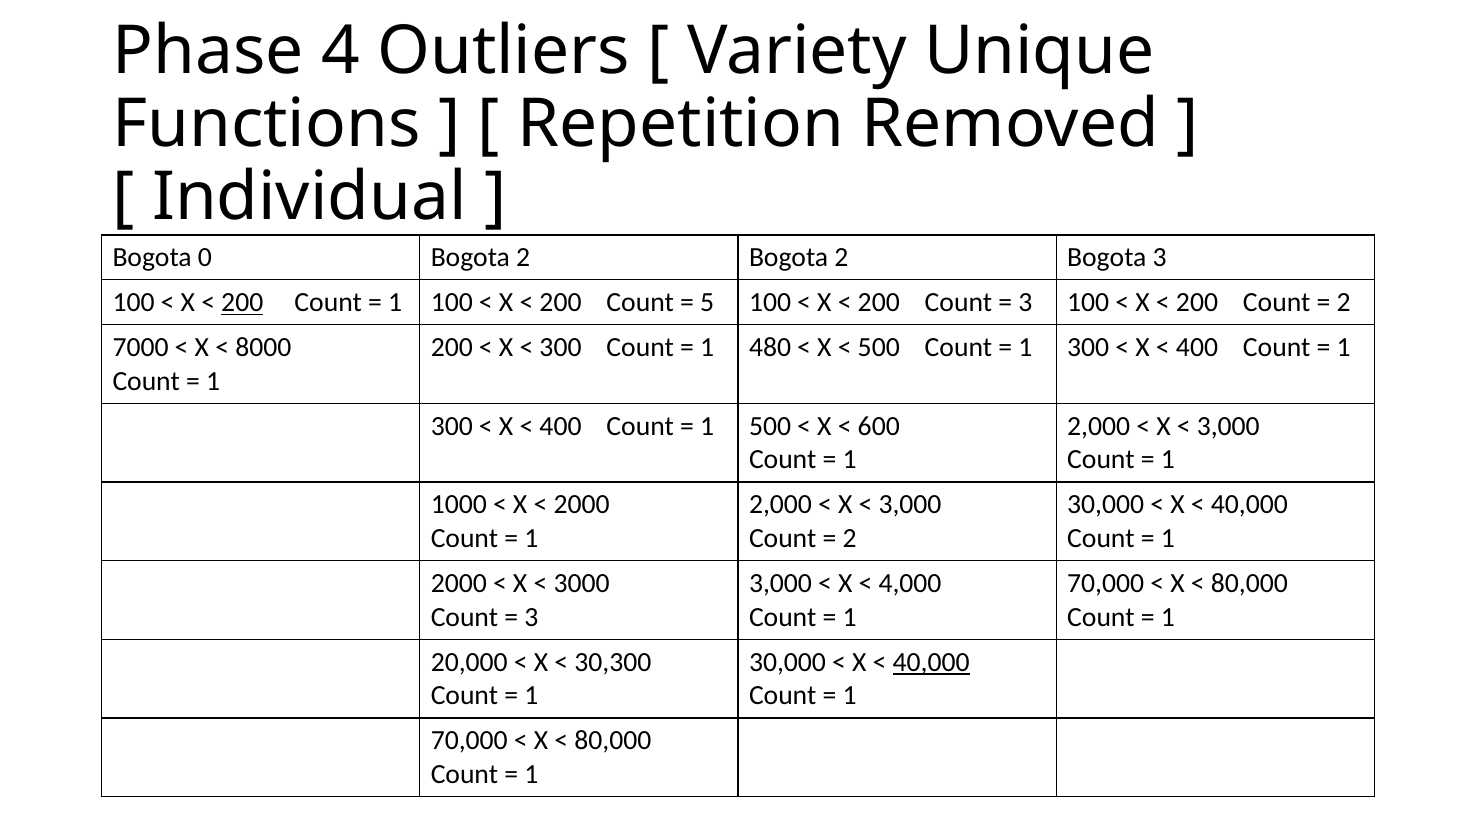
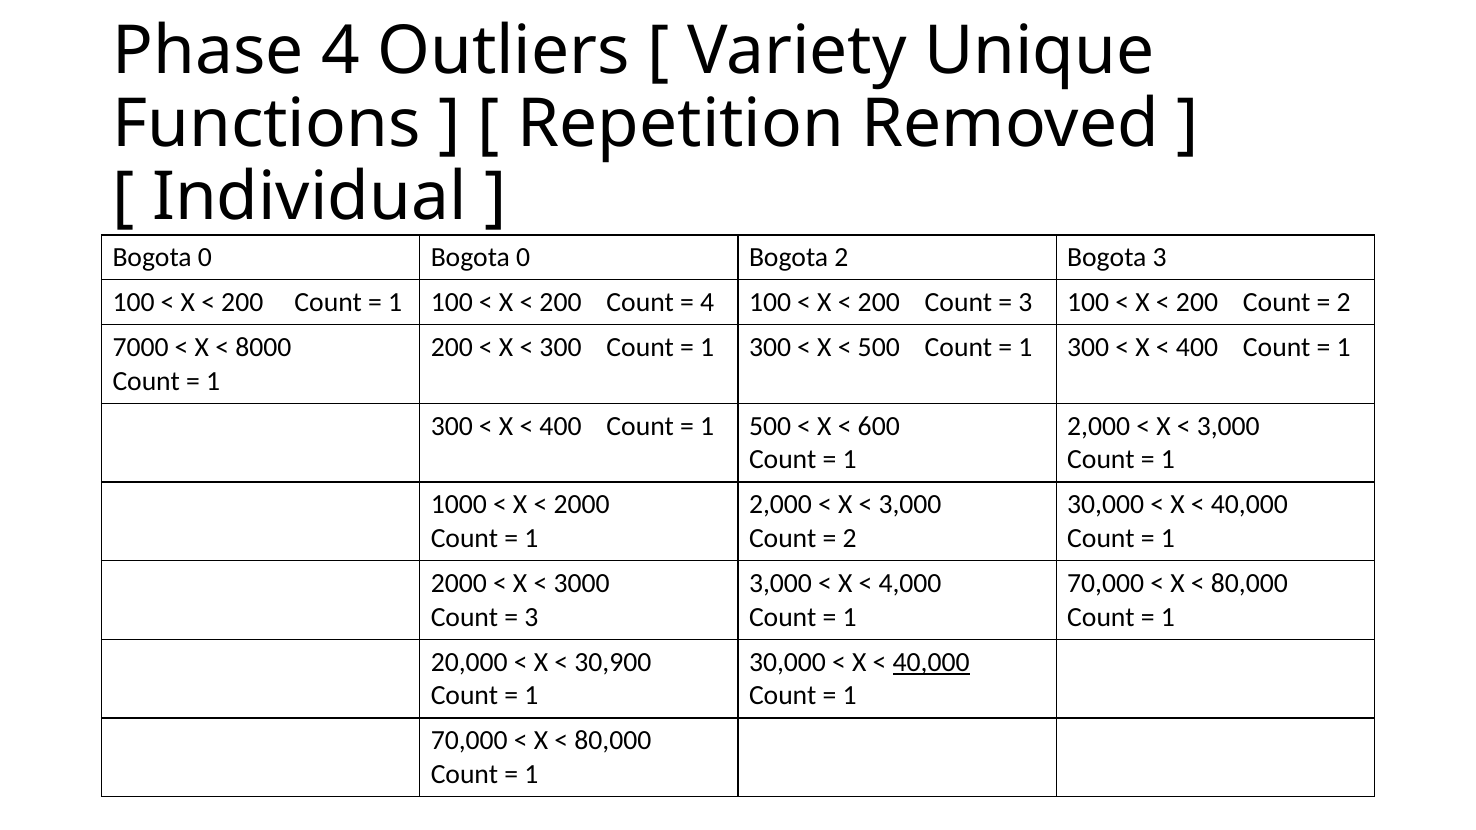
0 Bogota 2: 2 -> 0
200 at (242, 303) underline: present -> none
5 at (707, 303): 5 -> 4
480 at (770, 348): 480 -> 300
30,300: 30,300 -> 30,900
